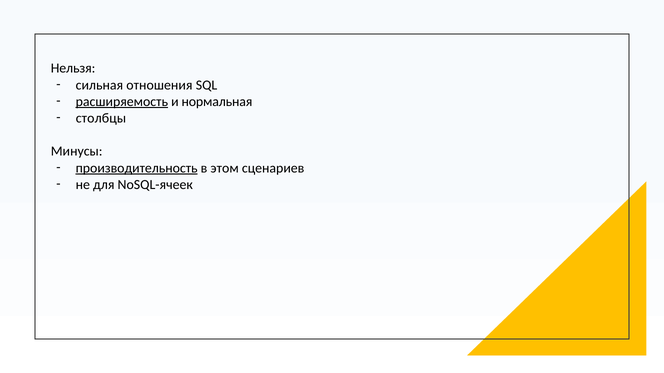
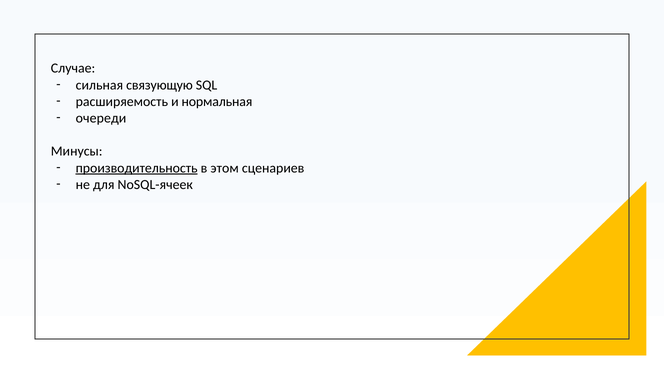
Нельзя: Нельзя -> Случае
отношения: отношения -> связующую
расширяемость underline: present -> none
столбцы: столбцы -> очереди
